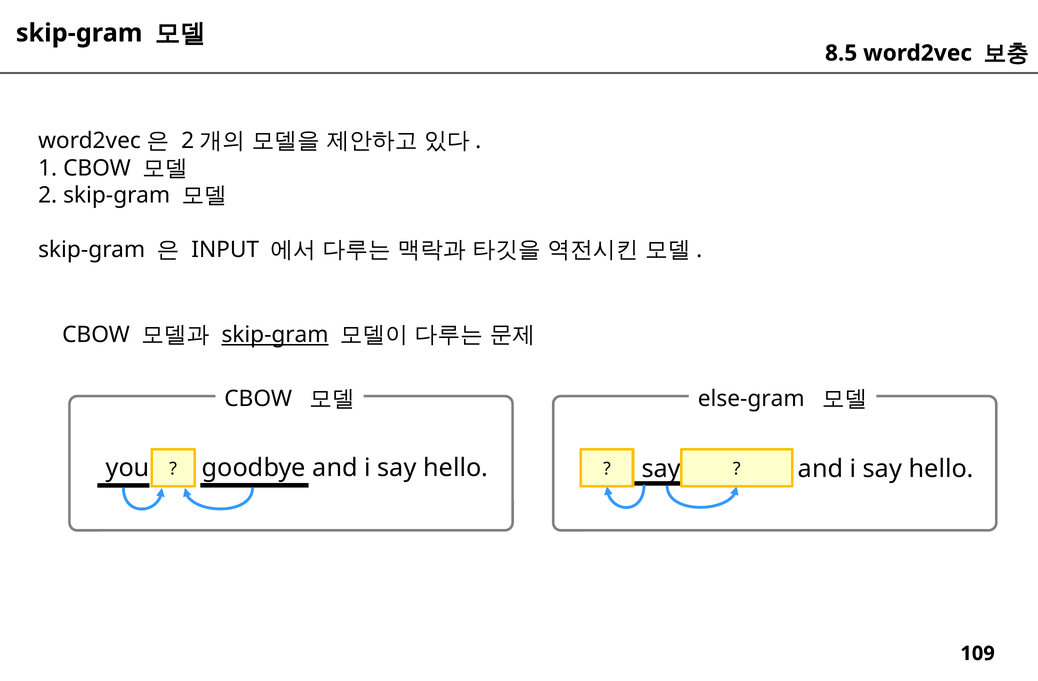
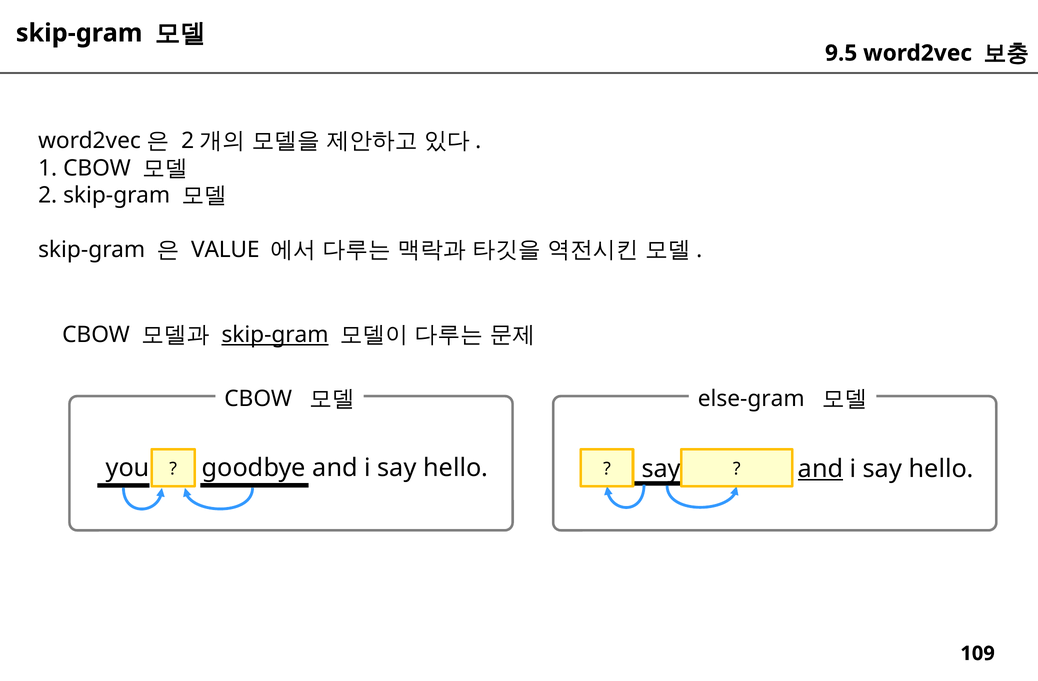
8.5: 8.5 -> 9.5
INPUT: INPUT -> VALUE
and at (821, 469) underline: none -> present
